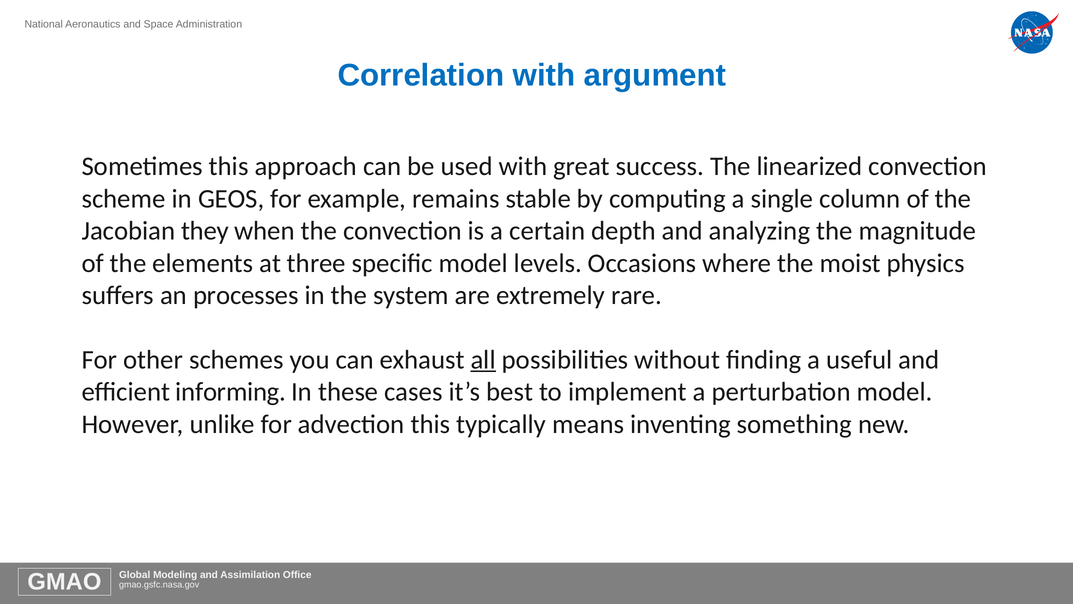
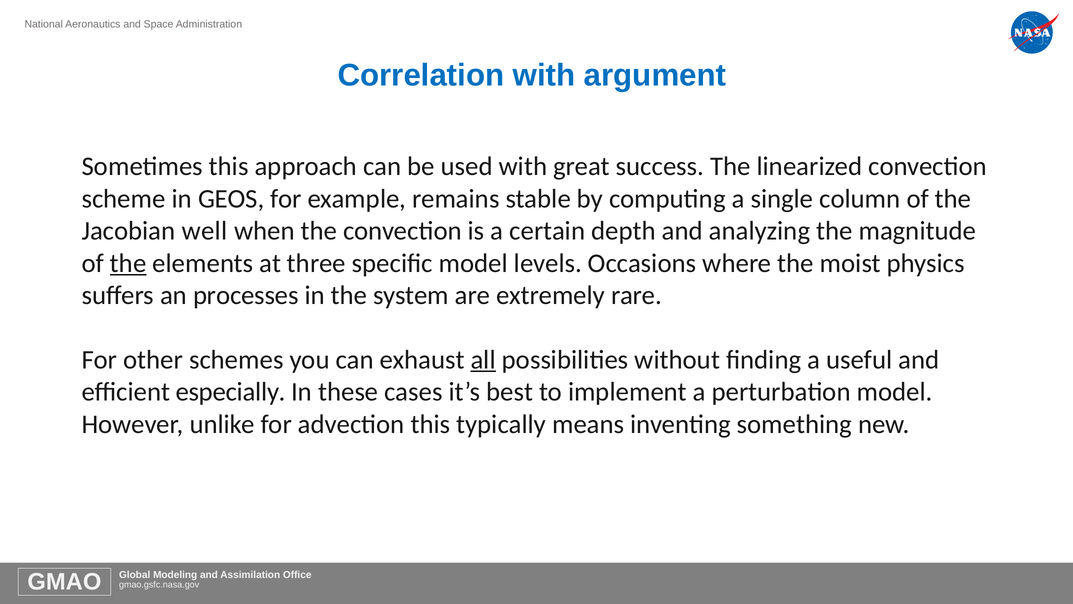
they: they -> well
the at (128, 263) underline: none -> present
informing: informing -> especially
